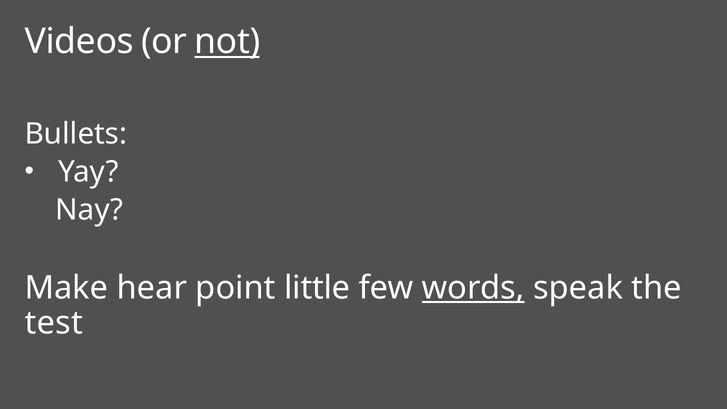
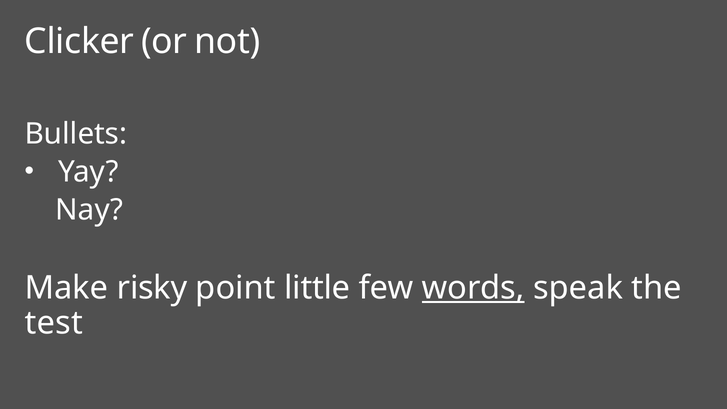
Videos: Videos -> Clicker
not underline: present -> none
hear: hear -> risky
